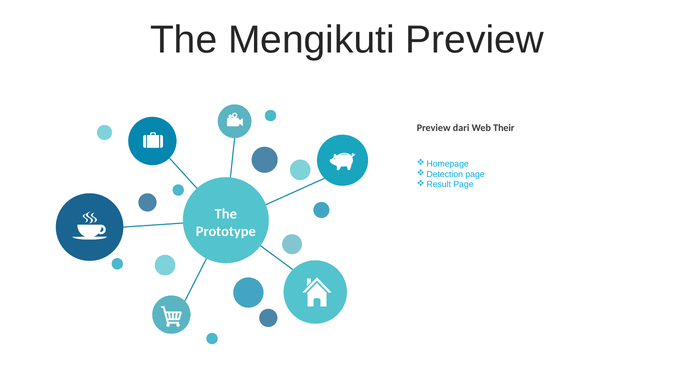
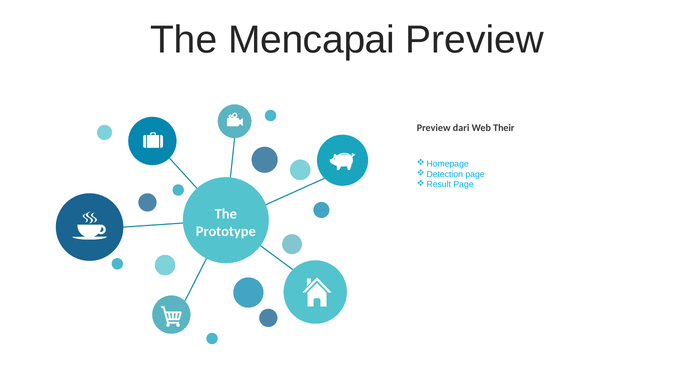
Mengikuti: Mengikuti -> Mencapai
